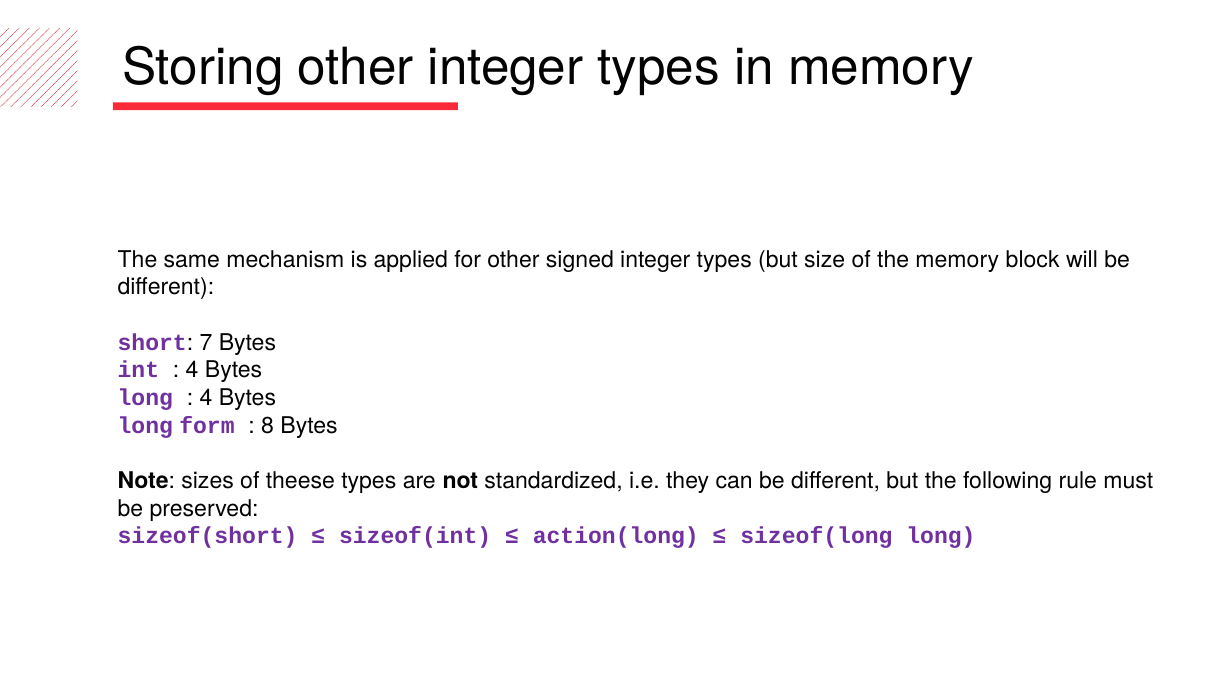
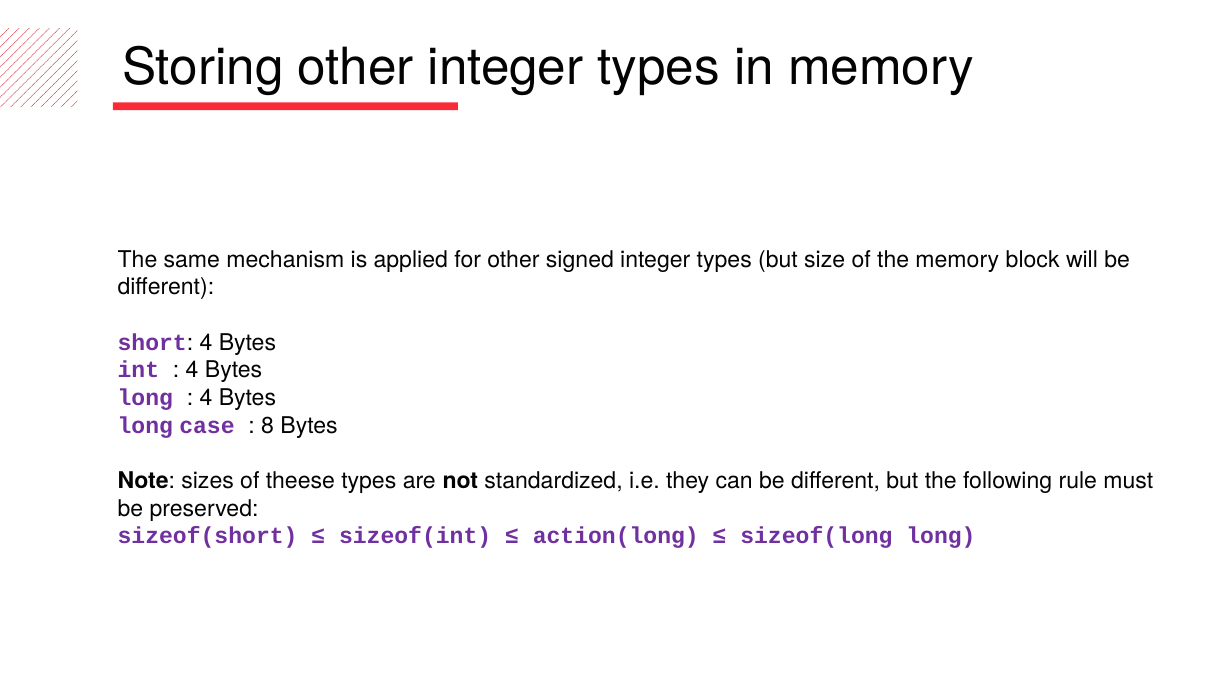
short 7: 7 -> 4
form: form -> case
